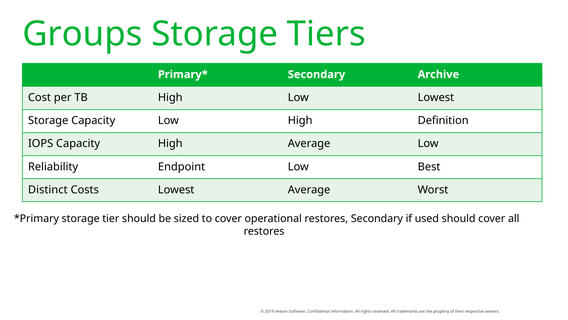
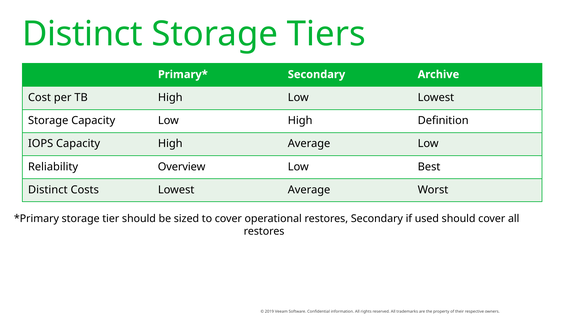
Groups at (82, 34): Groups -> Distinct
Endpoint: Endpoint -> Overview
